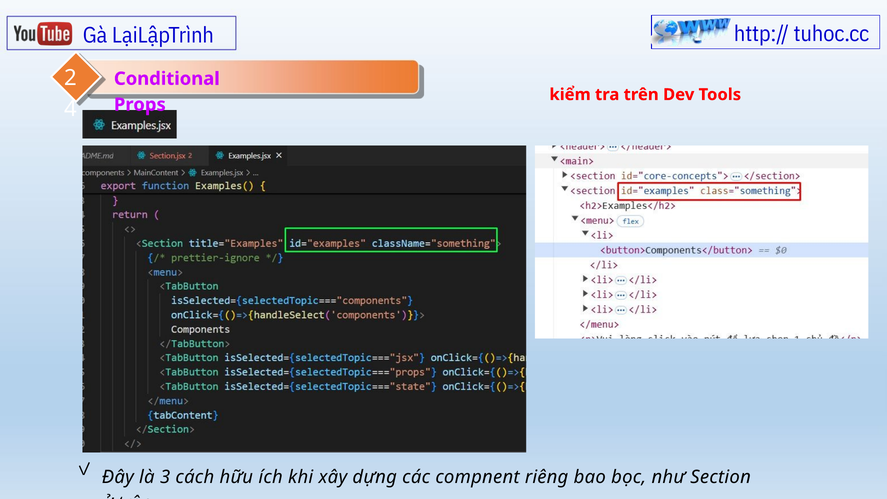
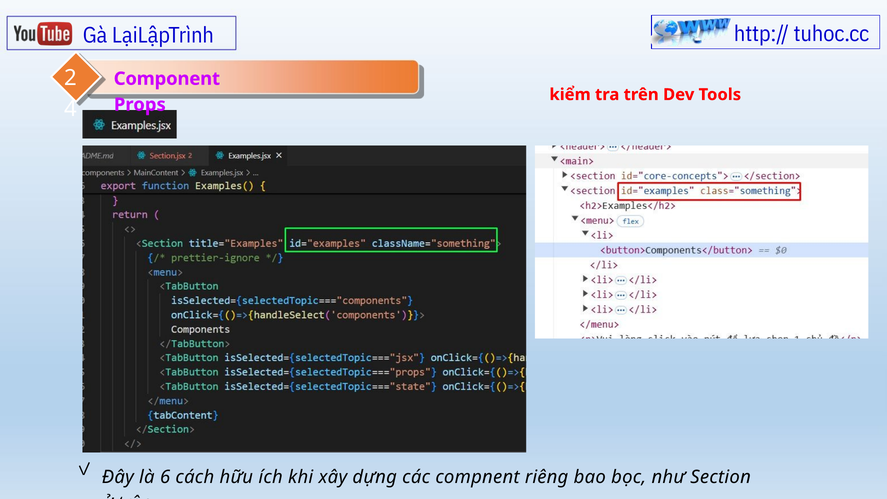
Conditional: Conditional -> Component
3: 3 -> 6
